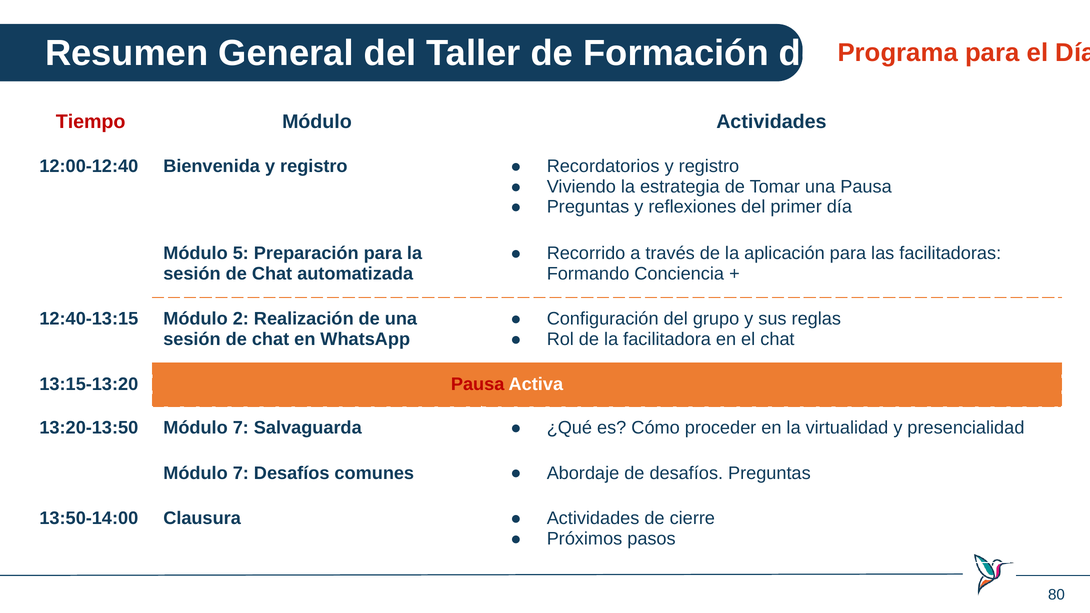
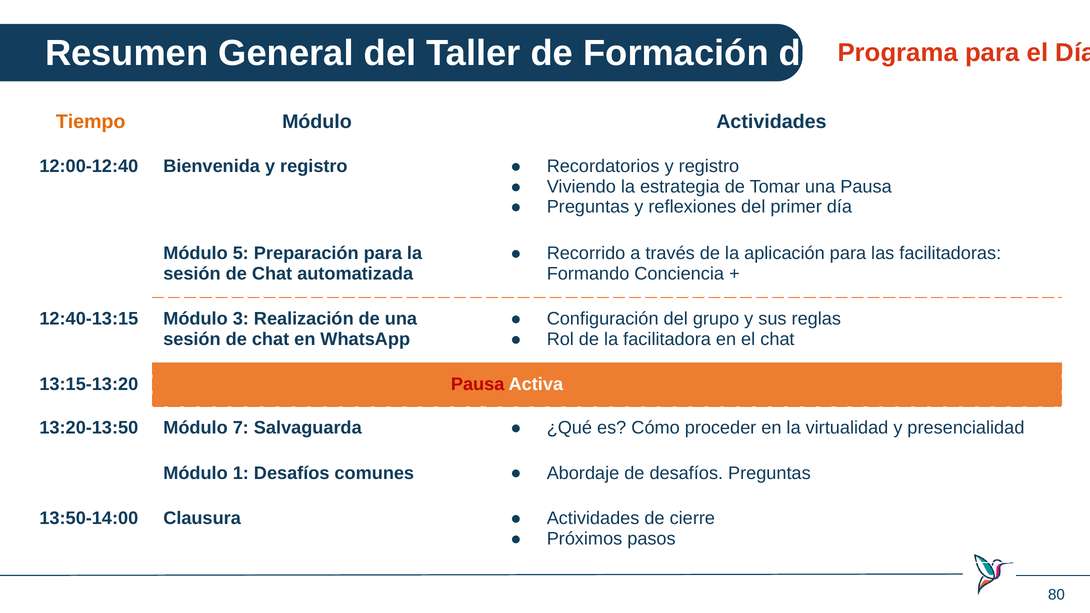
Tiempo colour: red -> orange
Módulo 2: 2 -> 3
7 at (241, 473): 7 -> 1
